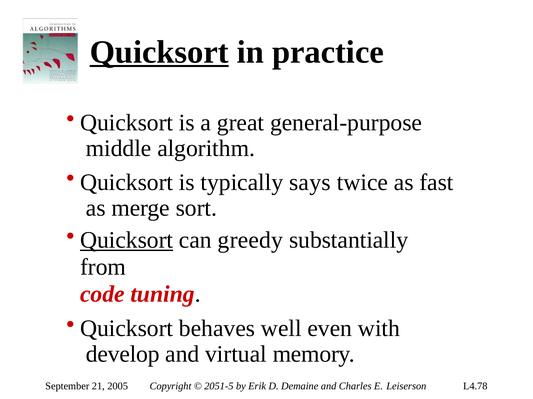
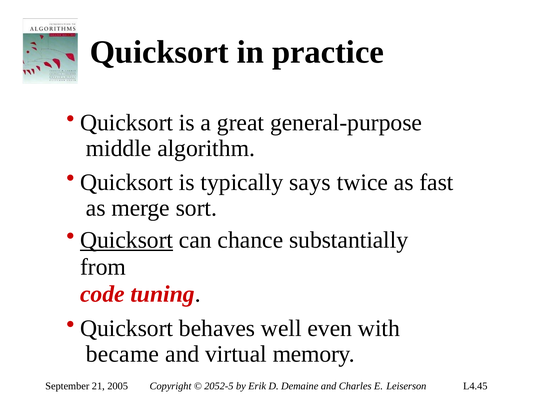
Quicksort at (159, 52) underline: present -> none
greedy: greedy -> chance
develop: develop -> became
2051-5: 2051-5 -> 2052-5
L4.78: L4.78 -> L4.45
